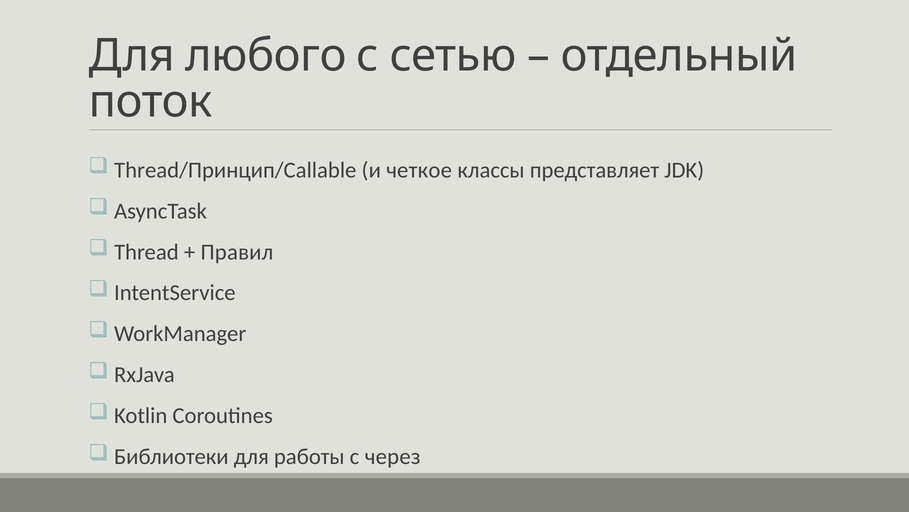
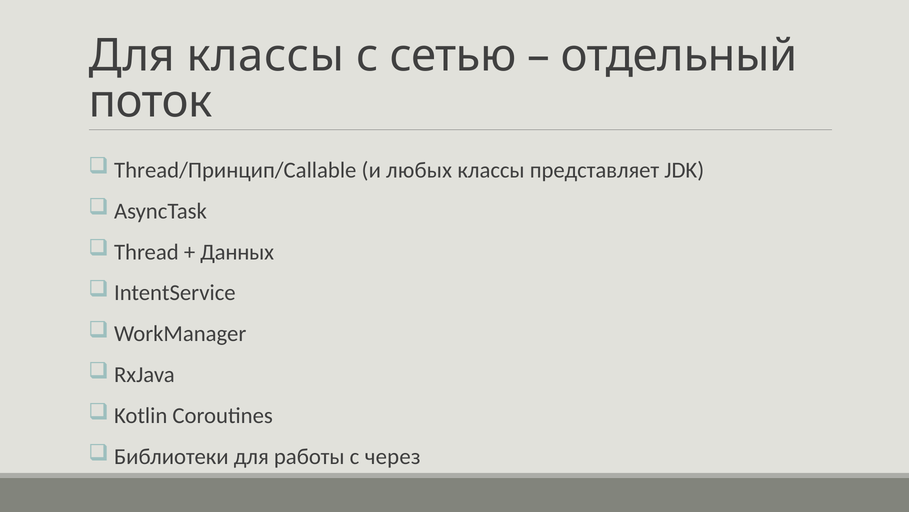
Для любого: любого -> классы
четкое: четкое -> любых
Правил: Правил -> Данных
